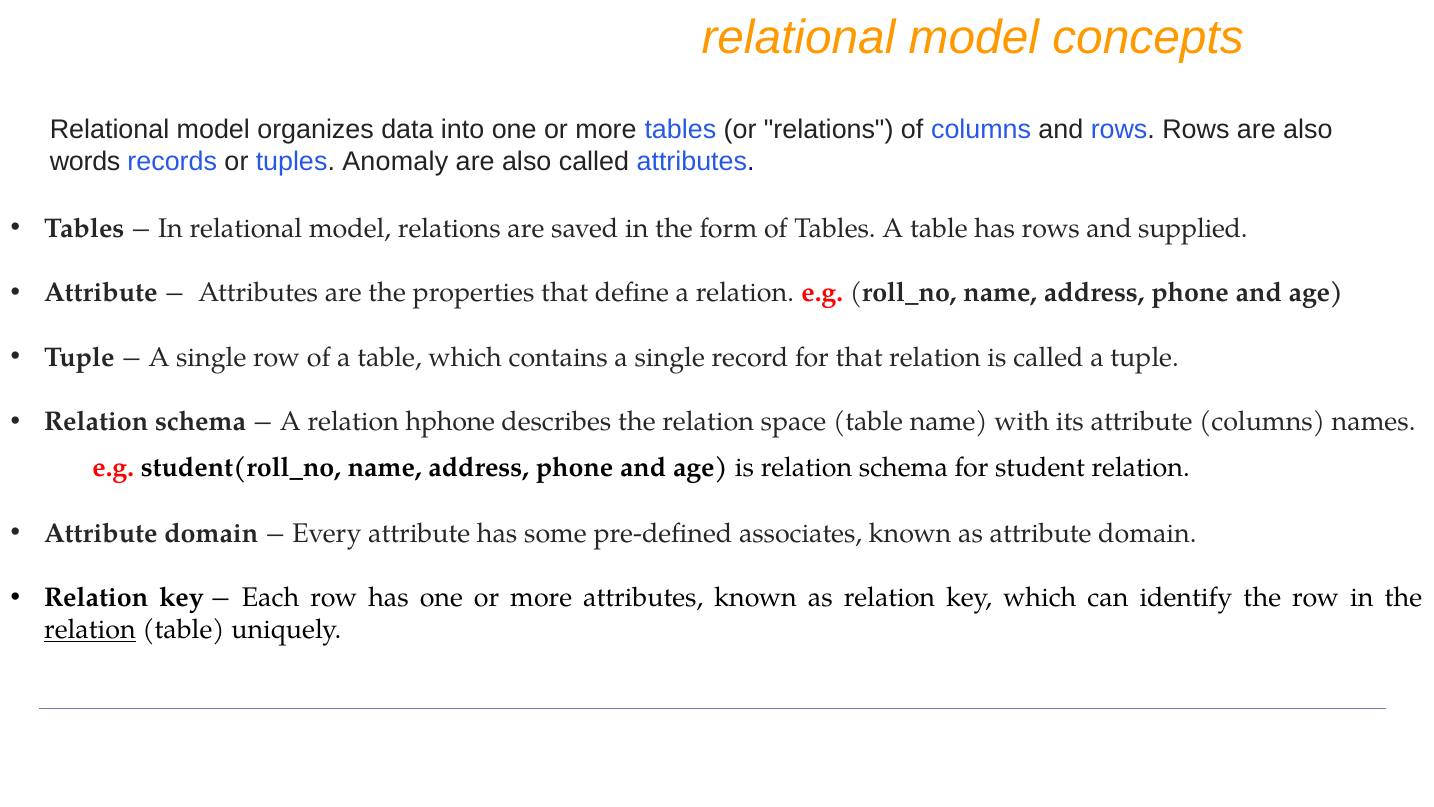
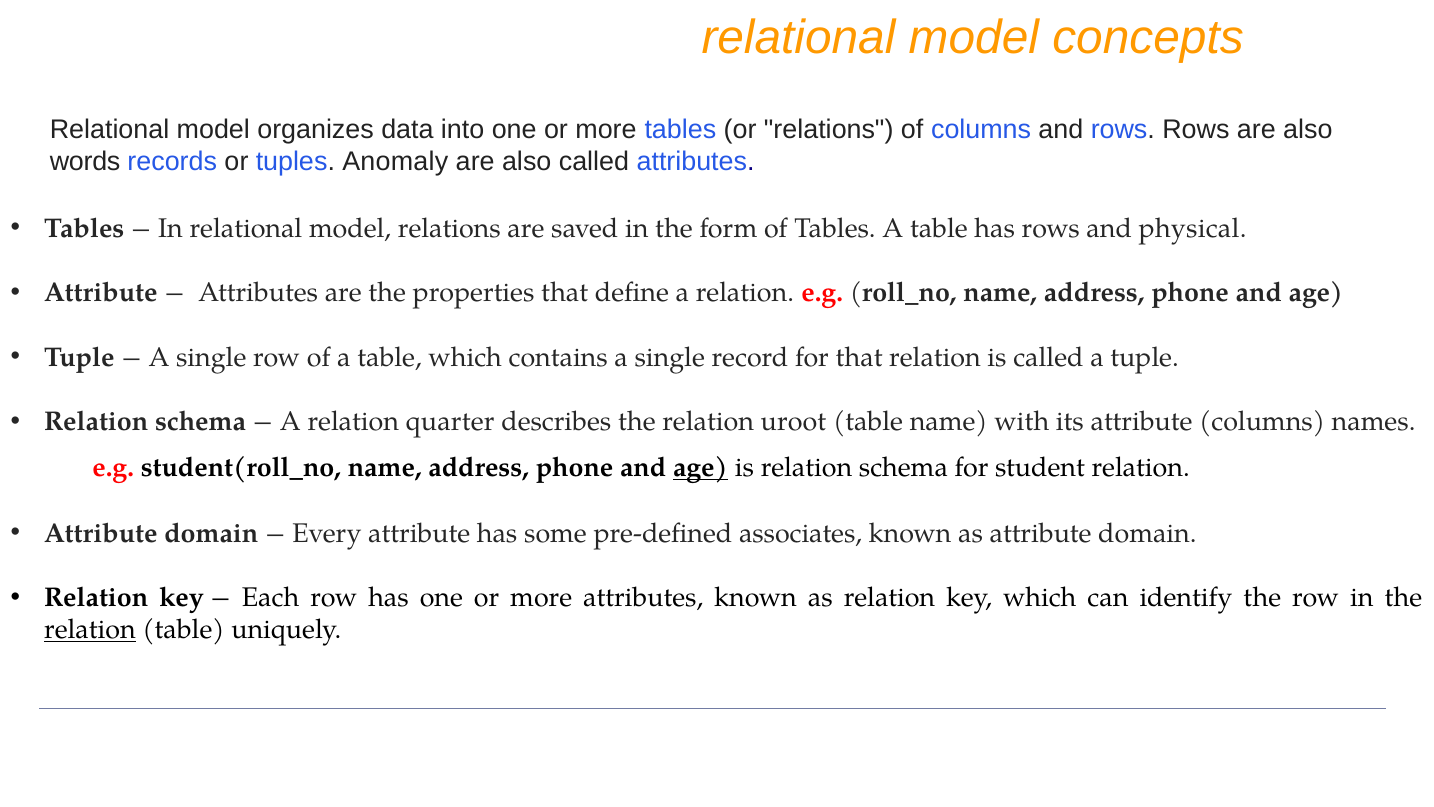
supplied: supplied -> physical
hphone: hphone -> quarter
space: space -> uroot
age at (700, 468) underline: none -> present
